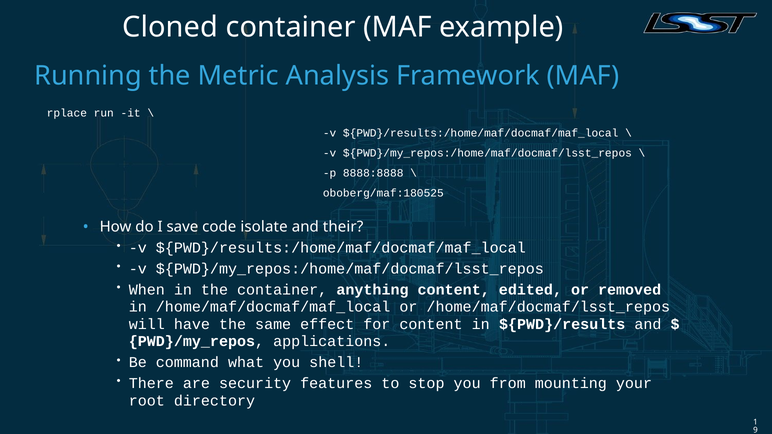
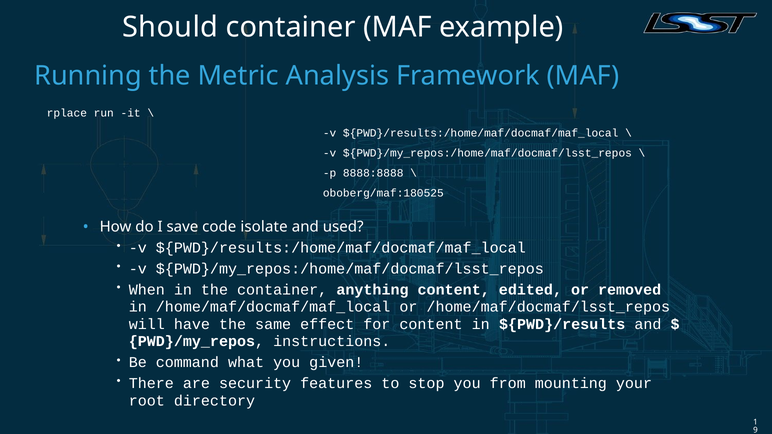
Cloned: Cloned -> Should
their: their -> used
applications: applications -> instructions
shell: shell -> given
